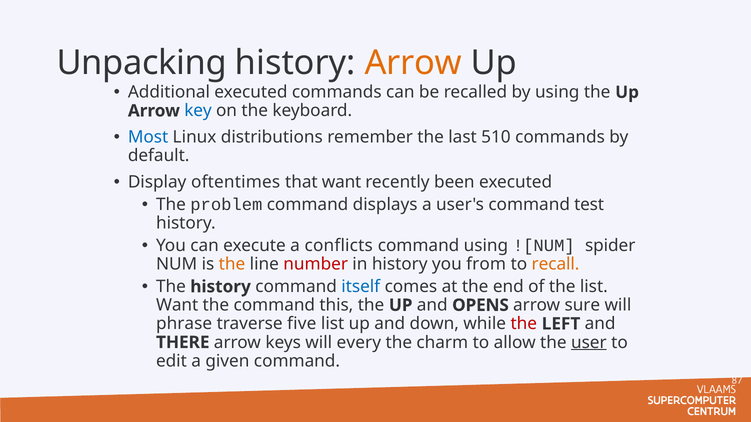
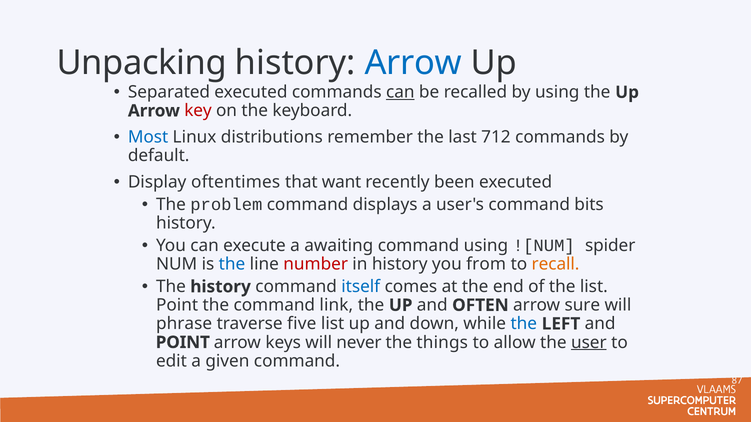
Arrow at (413, 63) colour: orange -> blue
Additional: Additional -> Separated
can at (400, 92) underline: none -> present
key colour: blue -> red
510: 510 -> 712
test: test -> bits
conflicts: conflicts -> awaiting
the at (232, 264) colour: orange -> blue
Want at (177, 306): Want -> Point
this: this -> link
OPENS: OPENS -> OFTEN
the at (524, 324) colour: red -> blue
THERE at (183, 343): THERE -> POINT
every: every -> never
charm: charm -> things
